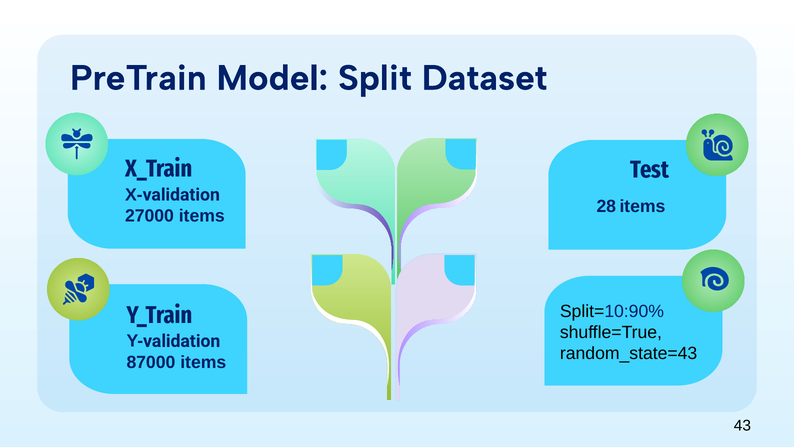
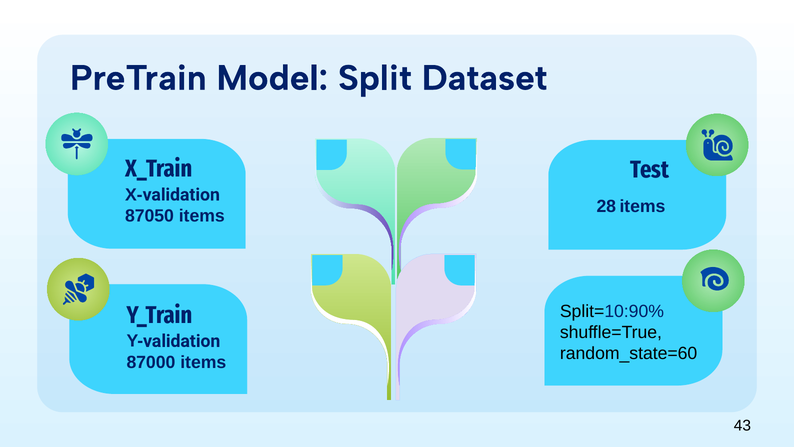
27000: 27000 -> 87050
random_state=43: random_state=43 -> random_state=60
